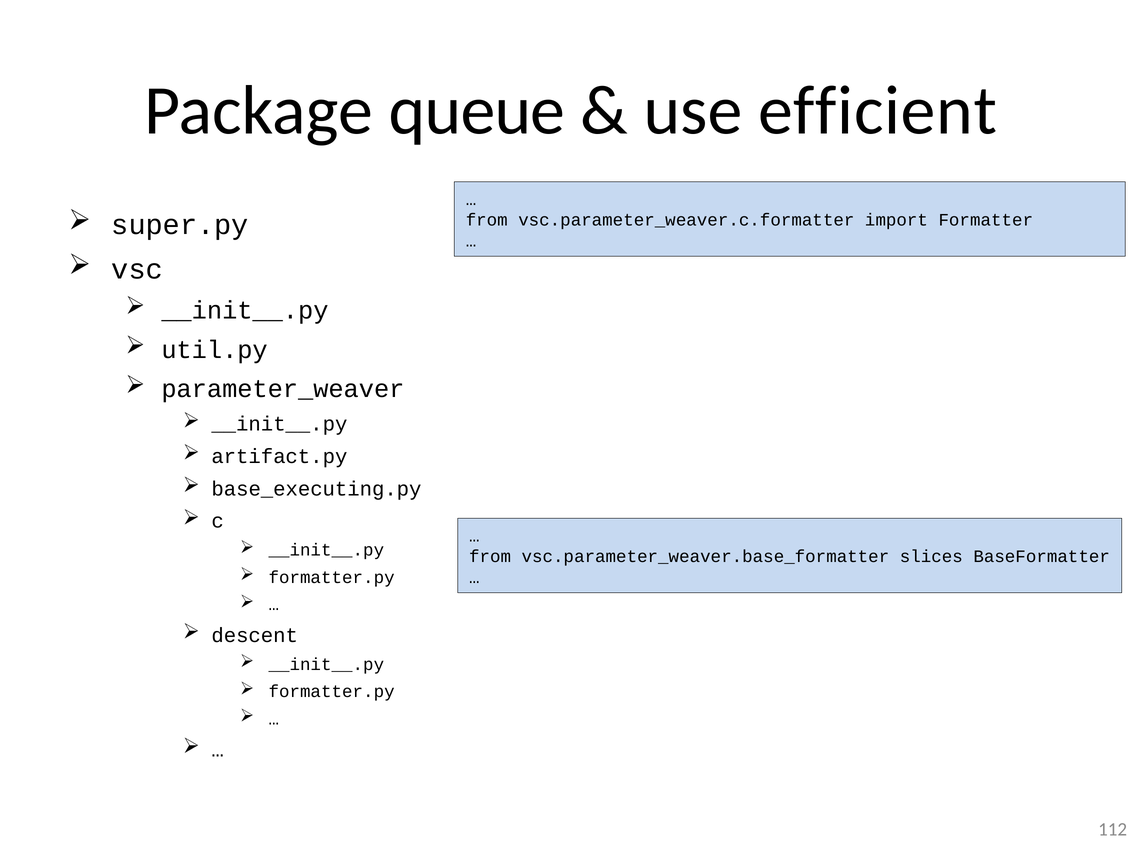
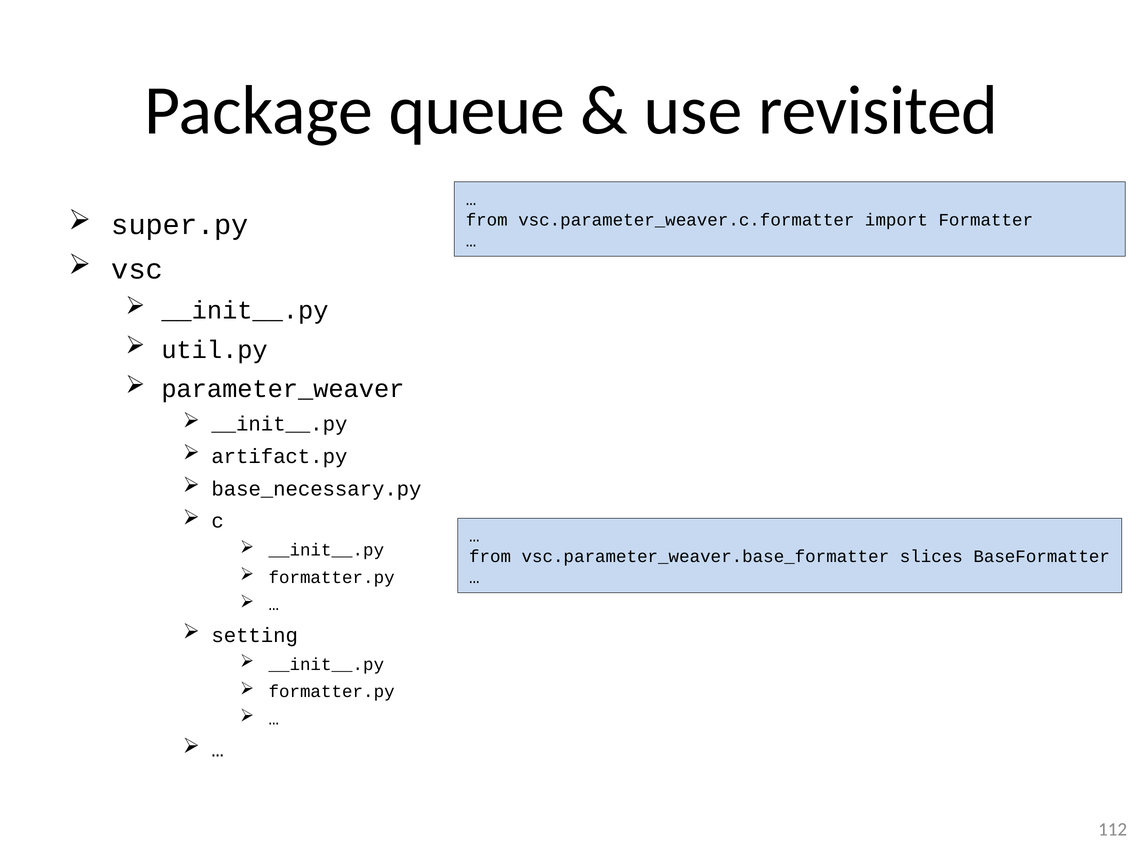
efficient: efficient -> revisited
base_executing.py: base_executing.py -> base_necessary.py
descent: descent -> setting
